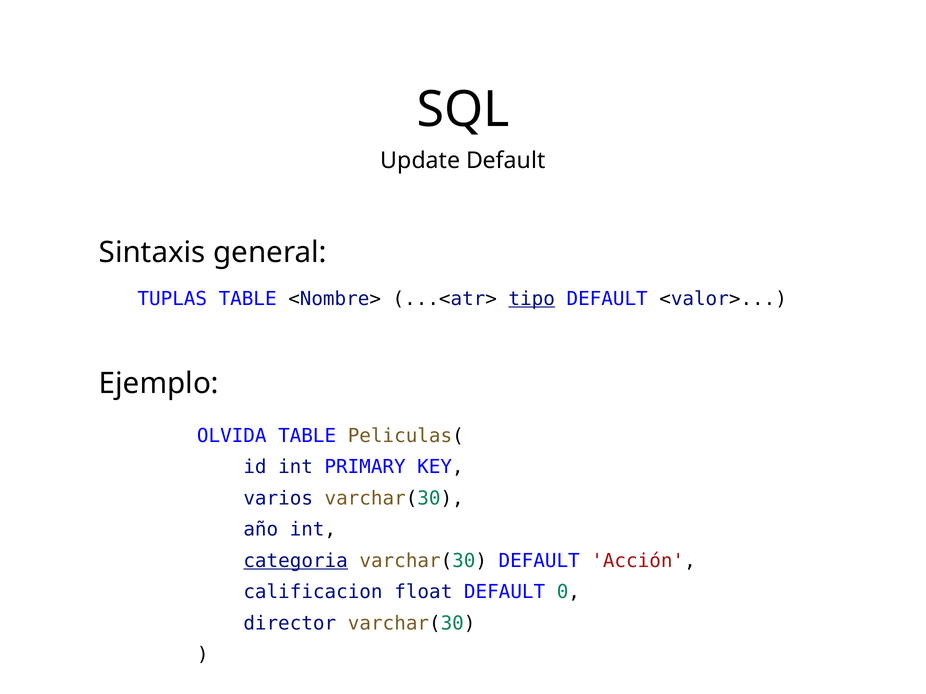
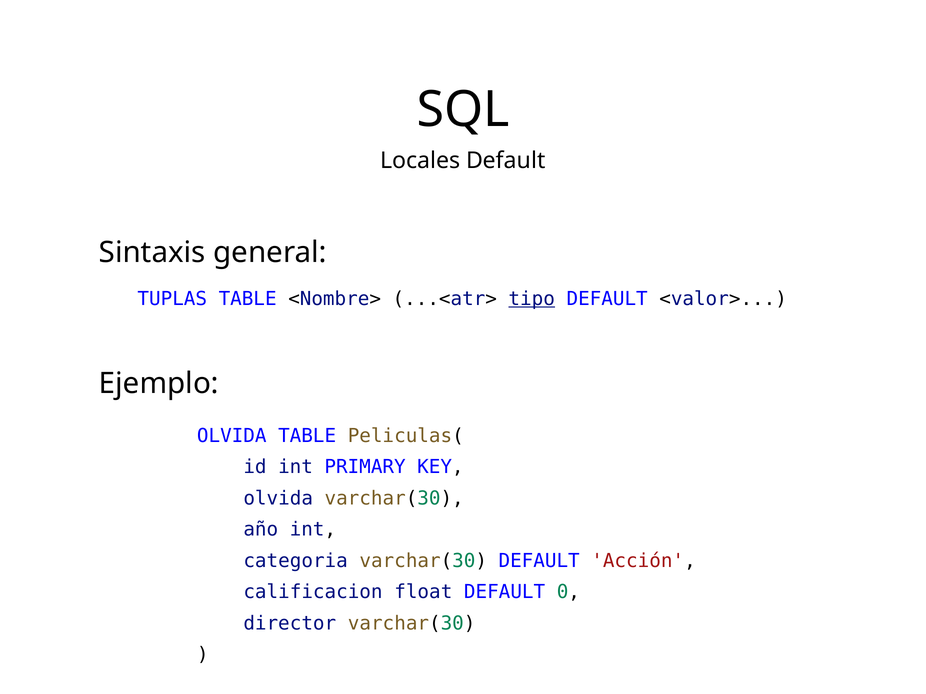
Update: Update -> Locales
varios at (278, 499): varios -> olvida
categoria underline: present -> none
